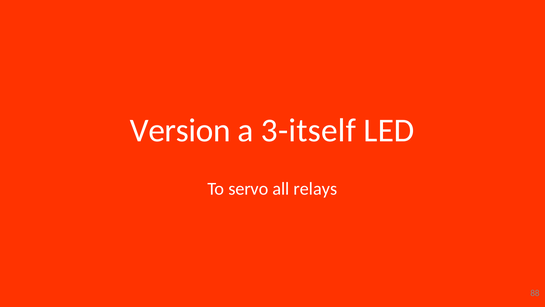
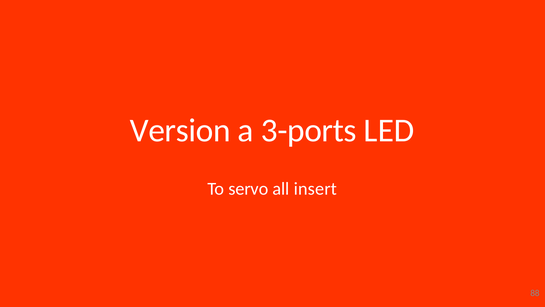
3-itself: 3-itself -> 3-ports
relays: relays -> insert
